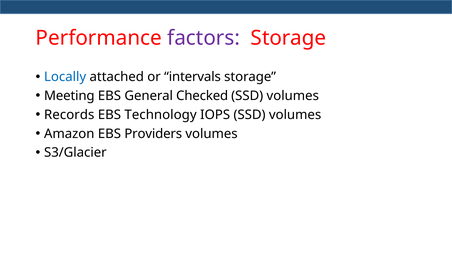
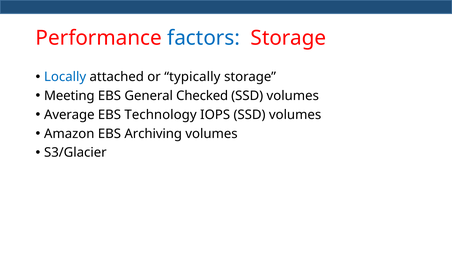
factors colour: purple -> blue
intervals: intervals -> typically
Records: Records -> Average
Providers: Providers -> Archiving
